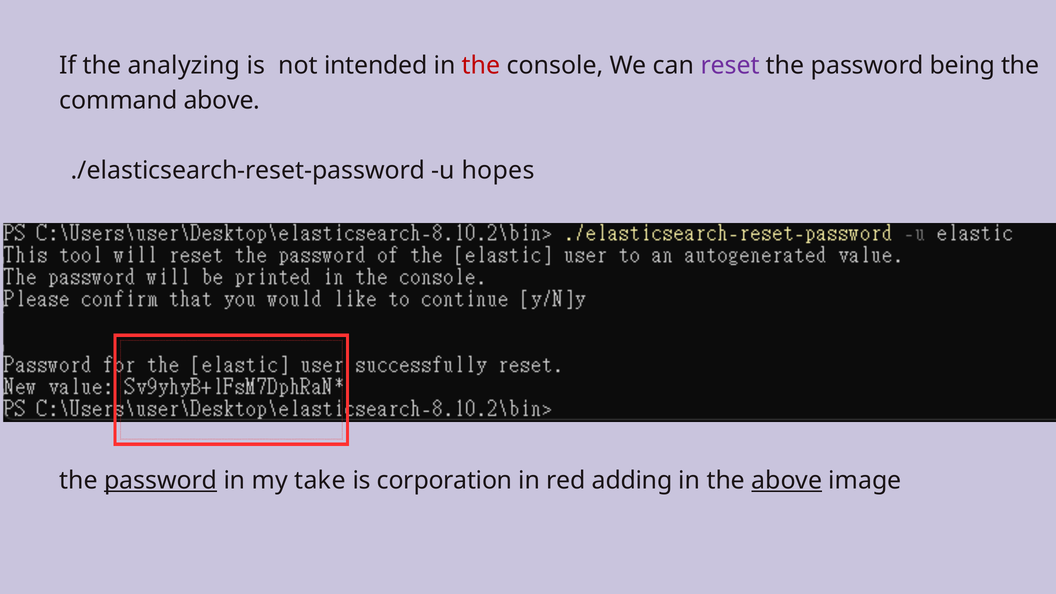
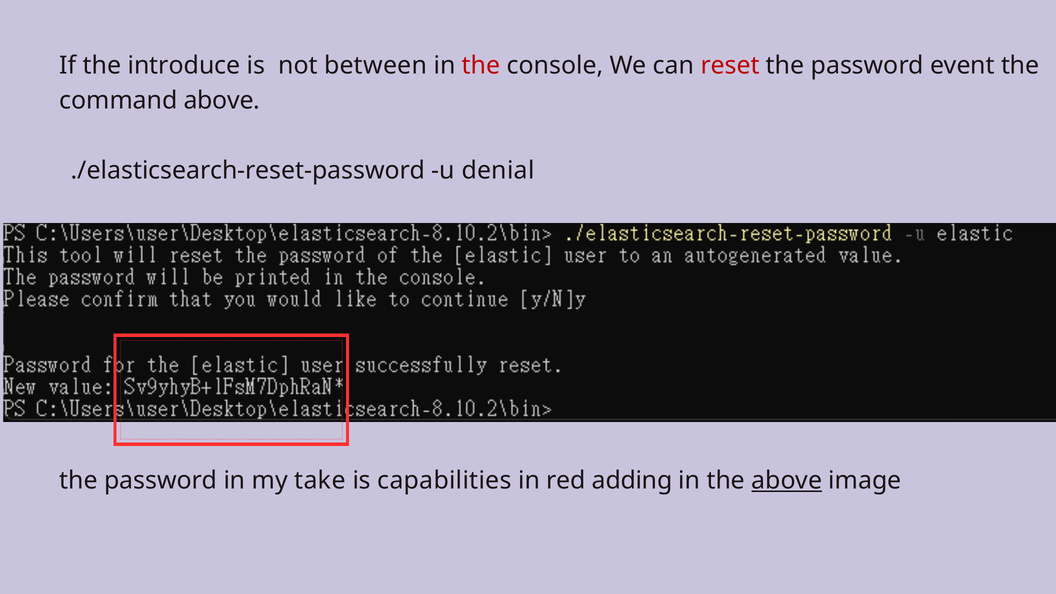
analyzing: analyzing -> introduce
intended: intended -> between
reset colour: purple -> red
being: being -> event
hopes: hopes -> denial
password at (161, 480) underline: present -> none
corporation: corporation -> capabilities
